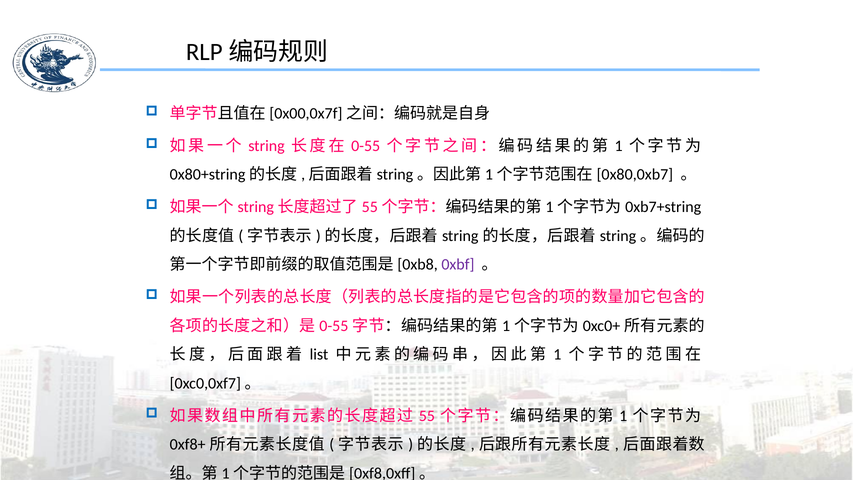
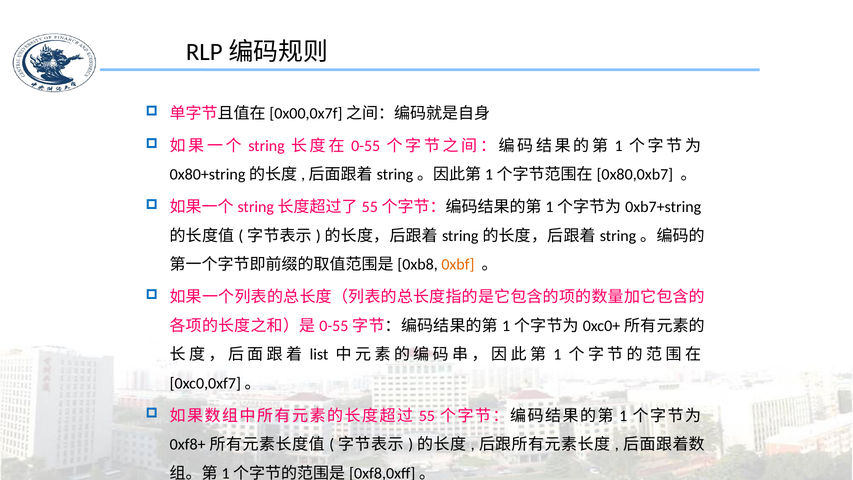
0xbf colour: purple -> orange
